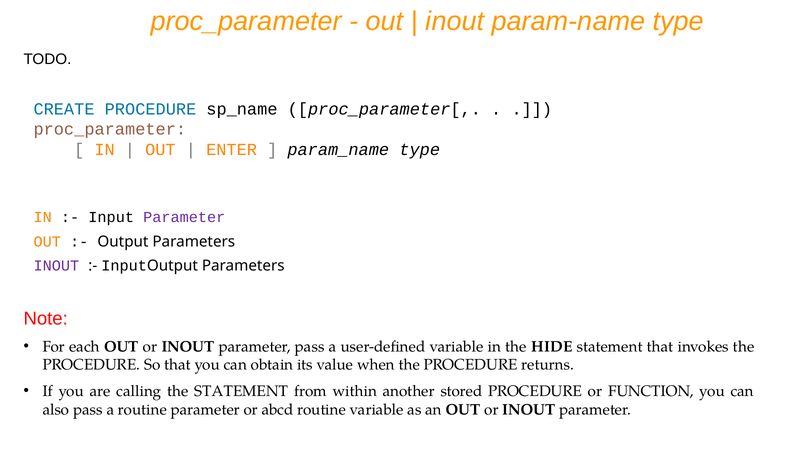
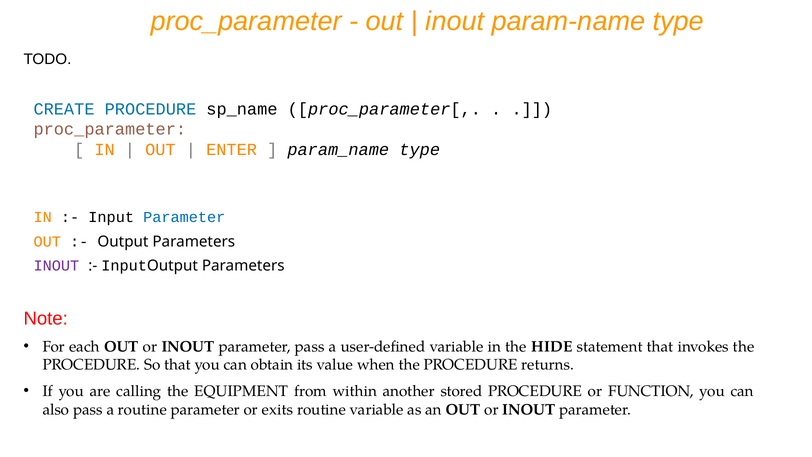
Parameter at (184, 217) colour: purple -> blue
the STATEMENT: STATEMENT -> EQUIPMENT
abcd: abcd -> exits
